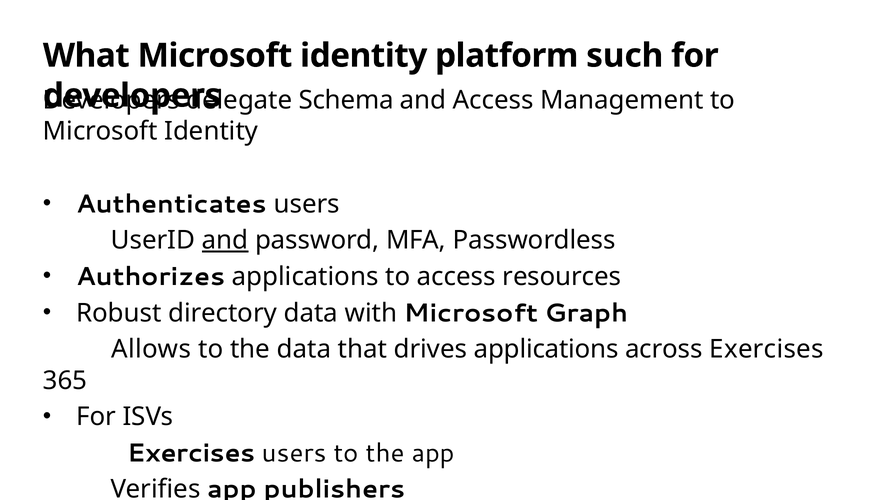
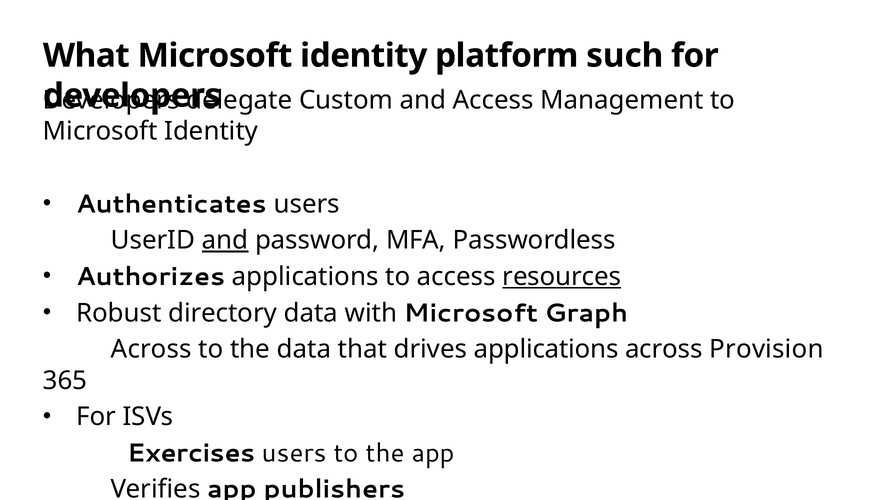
Schema: Schema -> Custom
resources underline: none -> present
Allows at (151, 349): Allows -> Across
across Exercises: Exercises -> Provision
